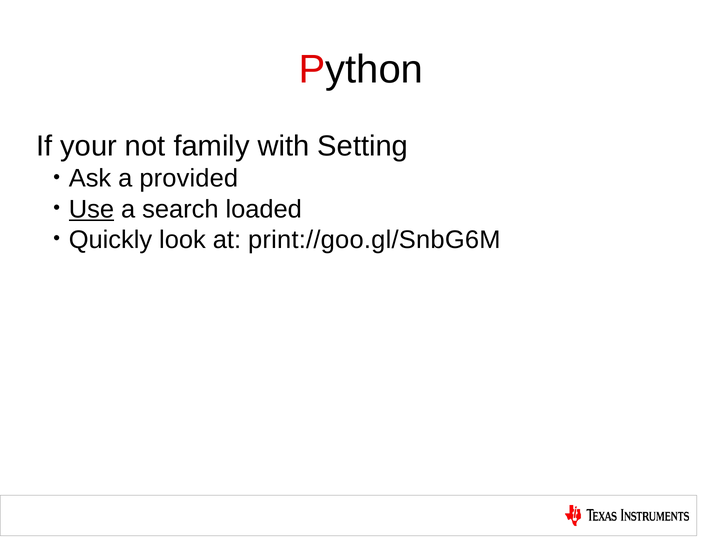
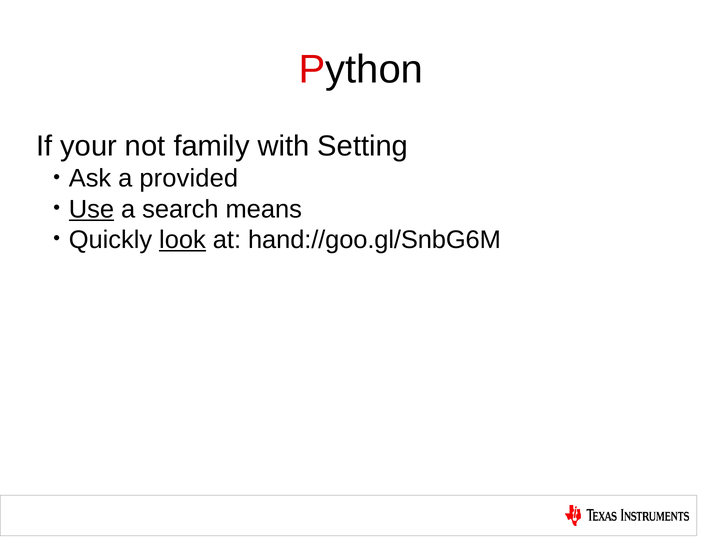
loaded: loaded -> means
look underline: none -> present
print://goo.gl/SnbG6M: print://goo.gl/SnbG6M -> hand://goo.gl/SnbG6M
